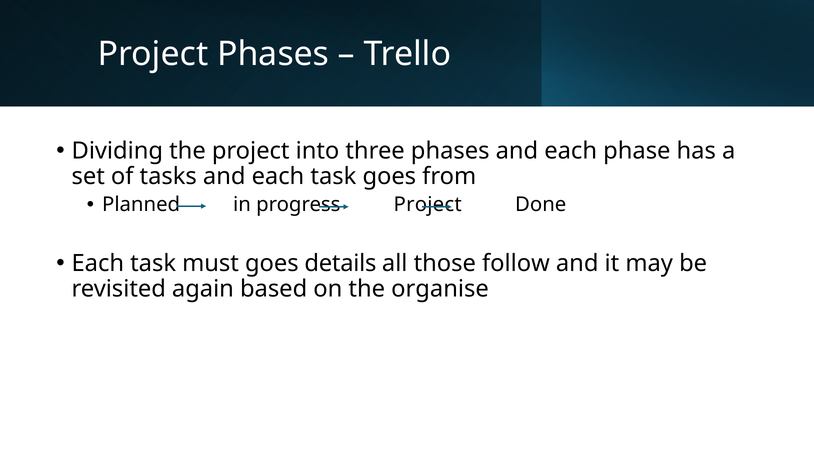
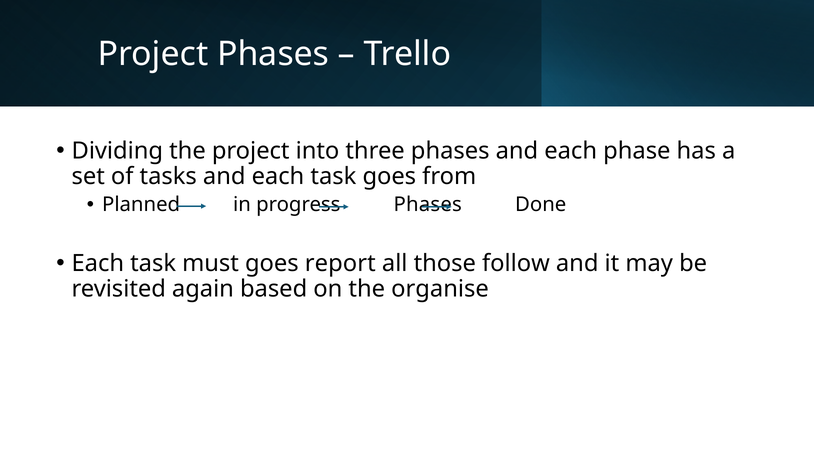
progress Project: Project -> Phases
details: details -> report
